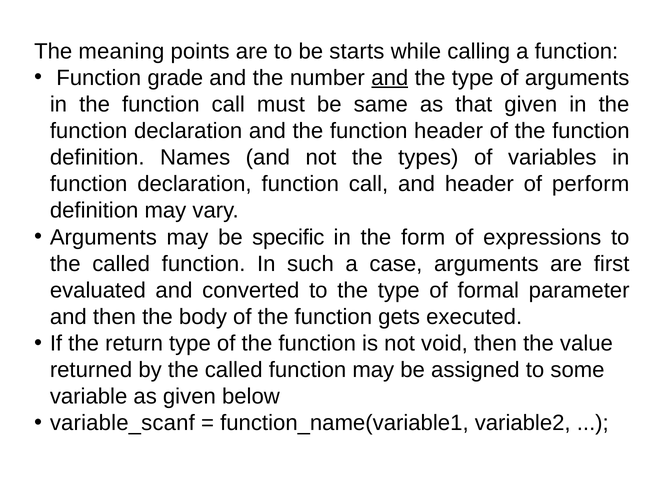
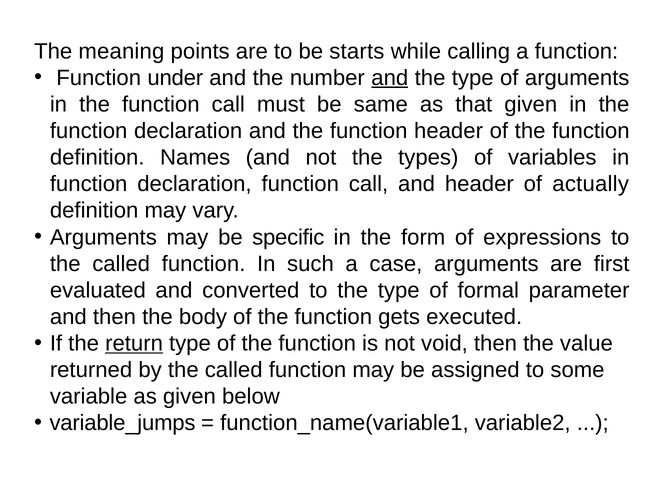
grade: grade -> under
perform: perform -> actually
return underline: none -> present
variable_scanf: variable_scanf -> variable_jumps
